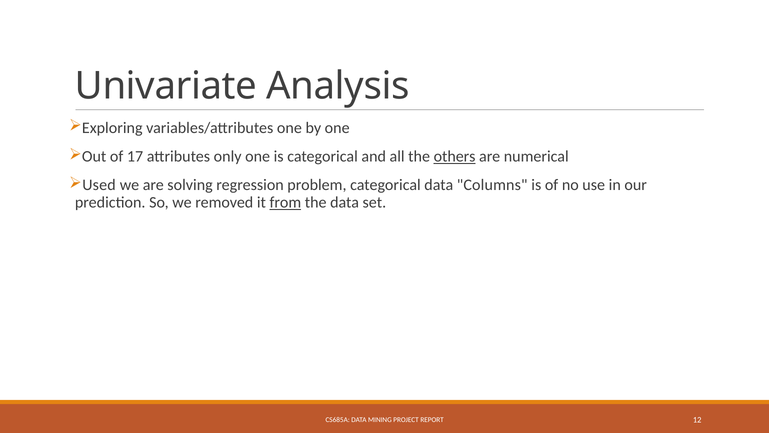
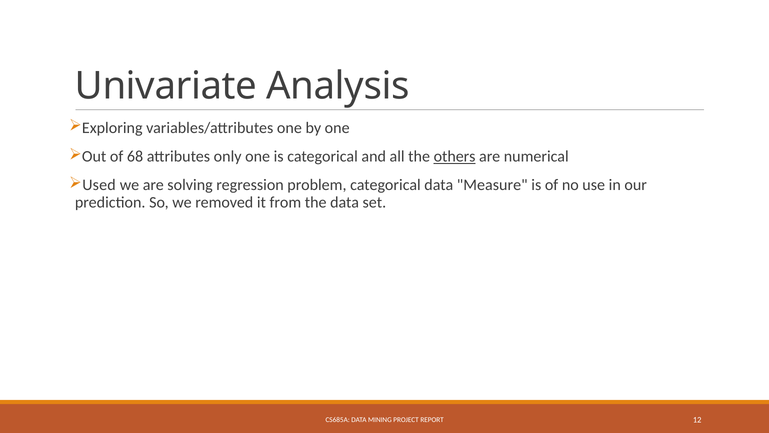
17: 17 -> 68
Columns: Columns -> Measure
from underline: present -> none
